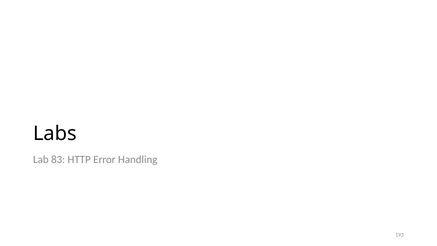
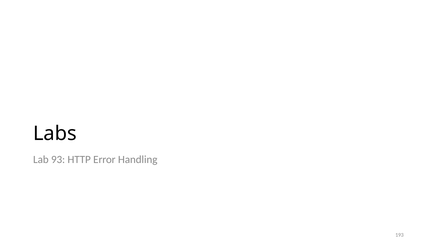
83: 83 -> 93
